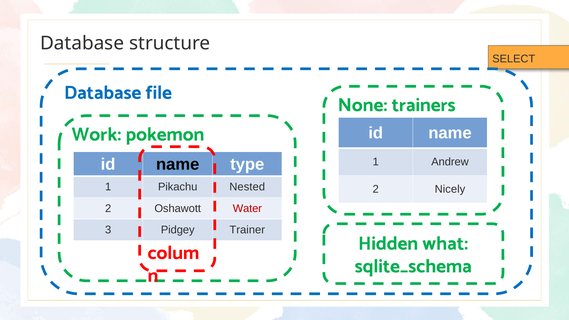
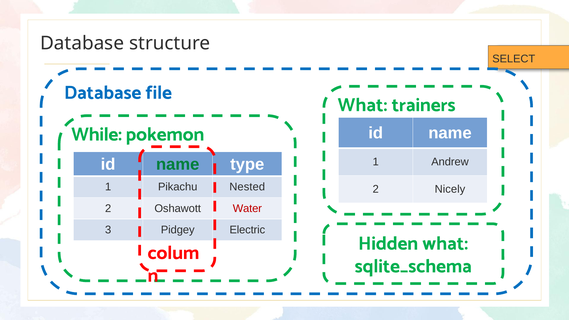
None at (363, 105): None -> What
Work: Work -> While
name at (178, 164) colour: black -> green
Trainer: Trainer -> Electric
